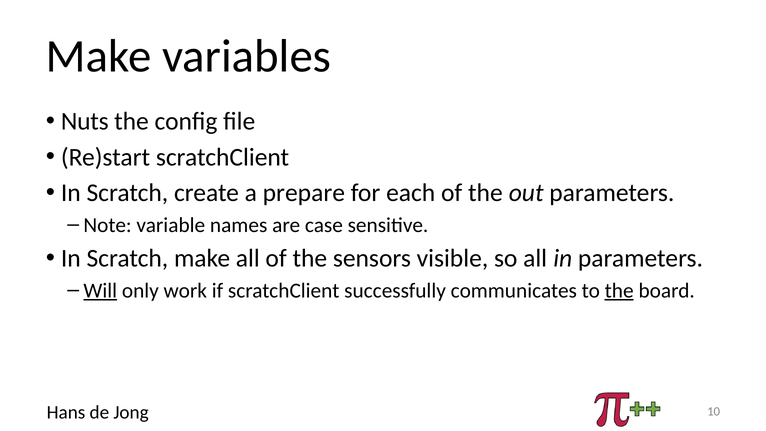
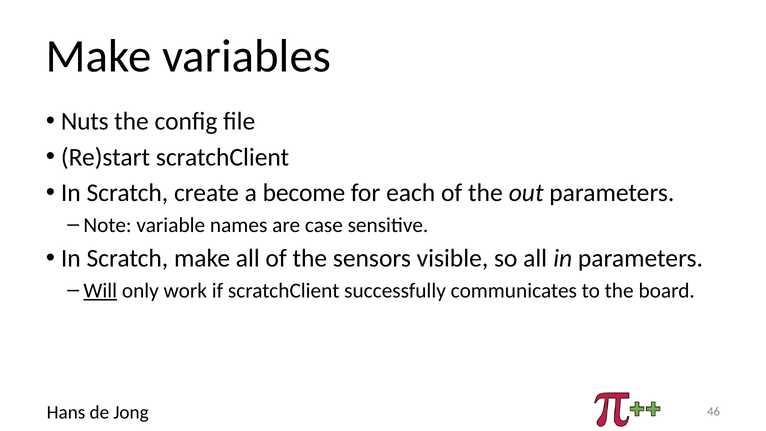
prepare: prepare -> become
the at (619, 291) underline: present -> none
10: 10 -> 46
